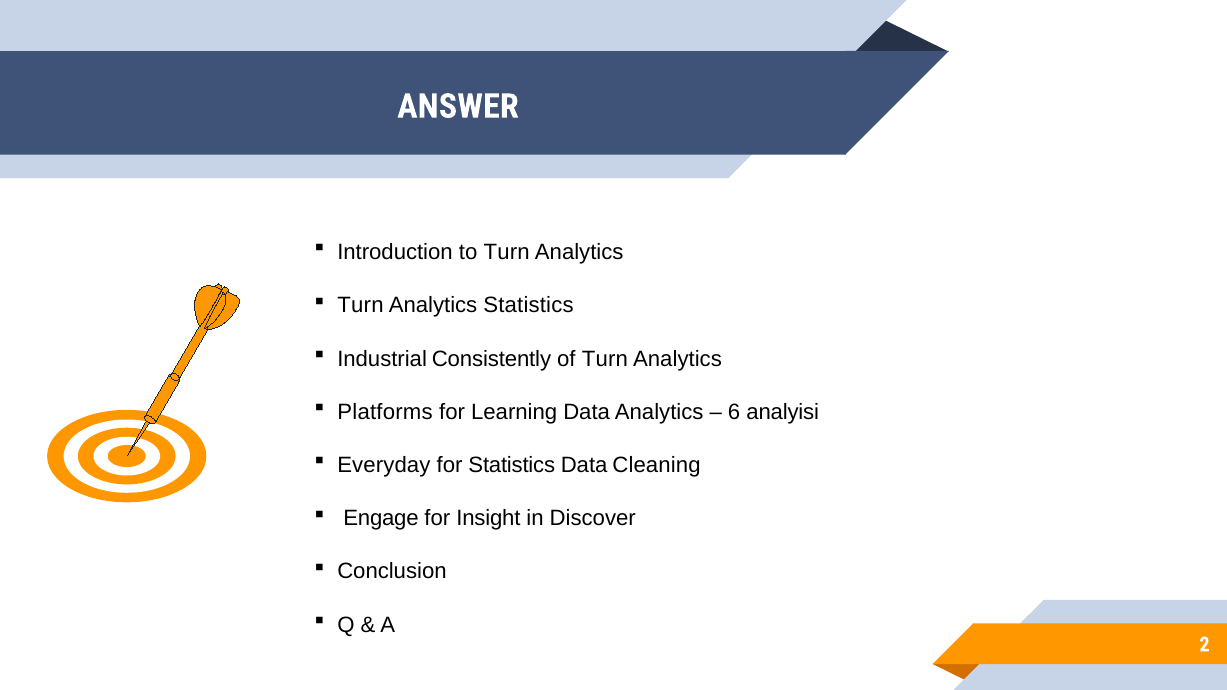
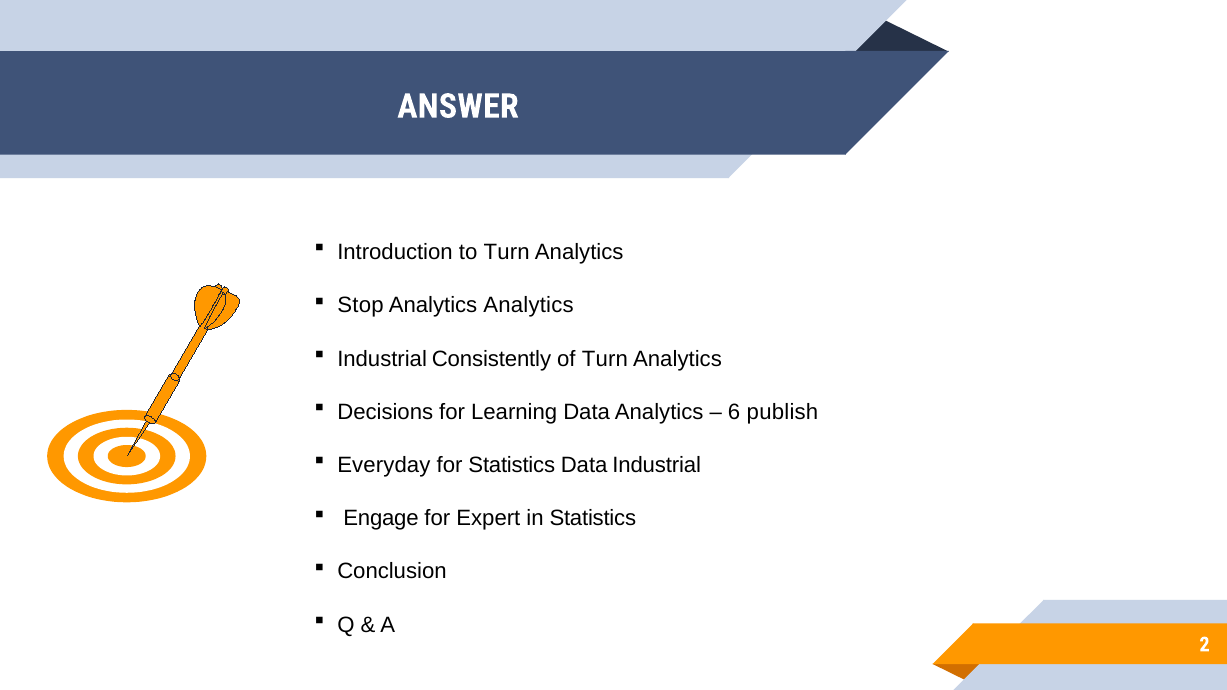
Turn at (361, 306): Turn -> Stop
Analytics Statistics: Statistics -> Analytics
Platforms: Platforms -> Decisions
analyisi: analyisi -> publish
Data Cleaning: Cleaning -> Industrial
Insight: Insight -> Expert
in Discover: Discover -> Statistics
